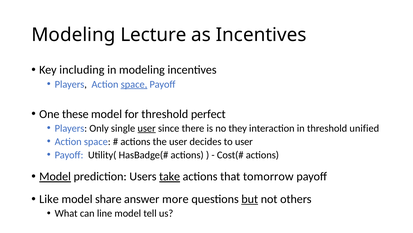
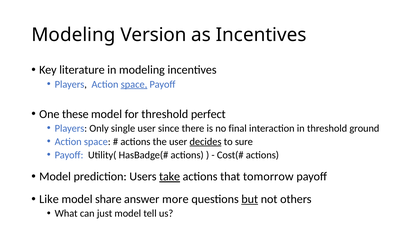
Lecture: Lecture -> Version
including: including -> literature
user at (147, 128) underline: present -> none
they: they -> final
unified: unified -> ground
decides underline: none -> present
to user: user -> sure
Model at (55, 176) underline: present -> none
line: line -> just
